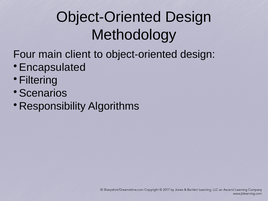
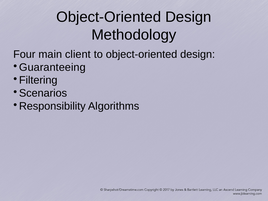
Encapsulated: Encapsulated -> Guaranteeing
